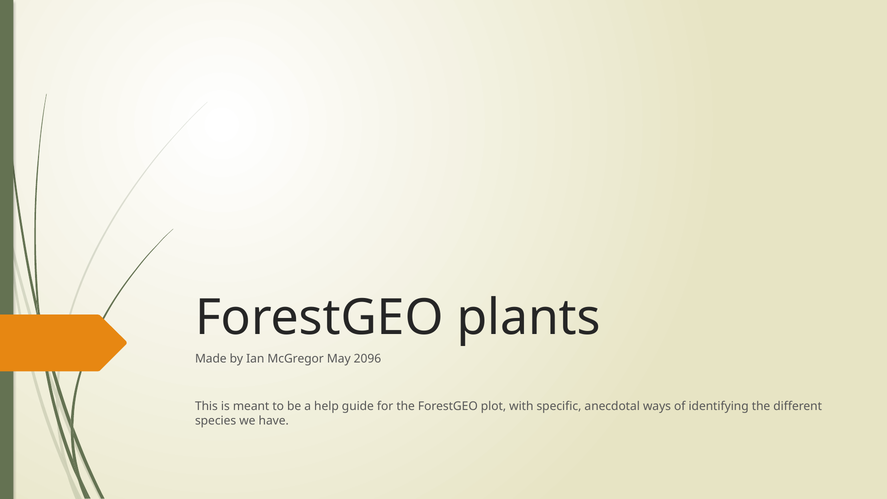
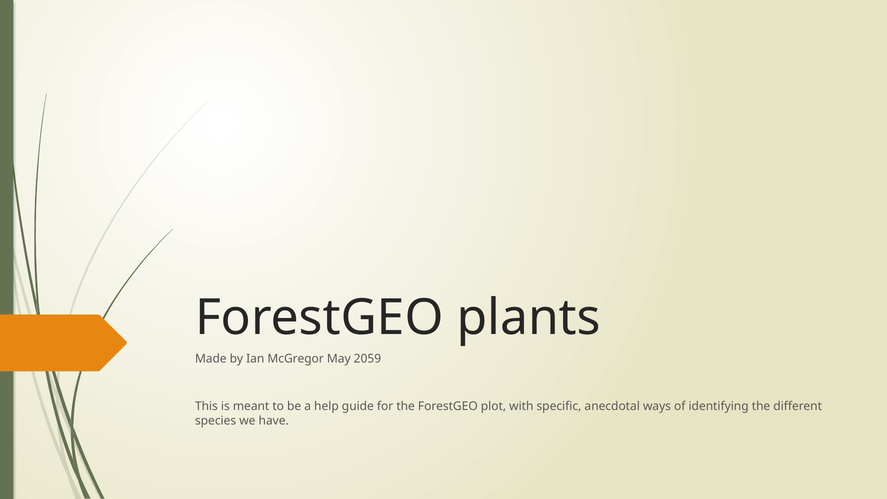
2096: 2096 -> 2059
